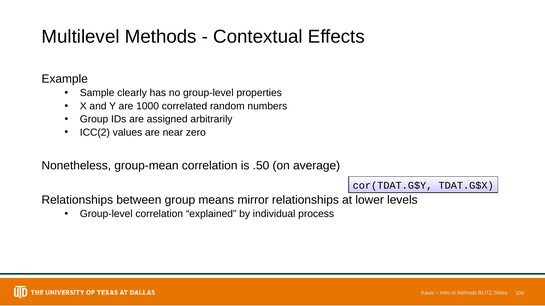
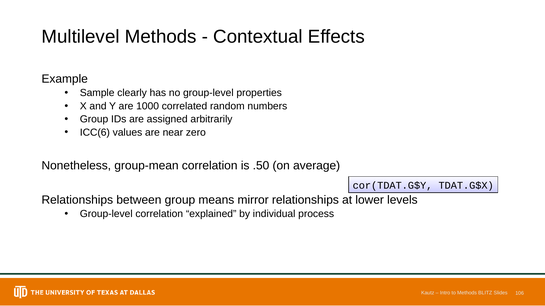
ICC(2: ICC(2 -> ICC(6
